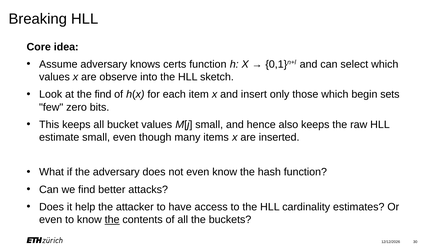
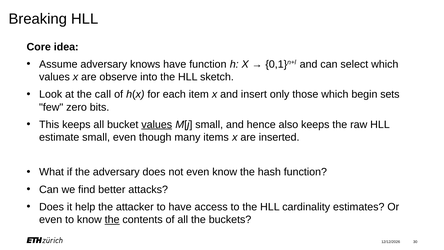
knows certs: certs -> have
the find: find -> call
values at (157, 124) underline: none -> present
